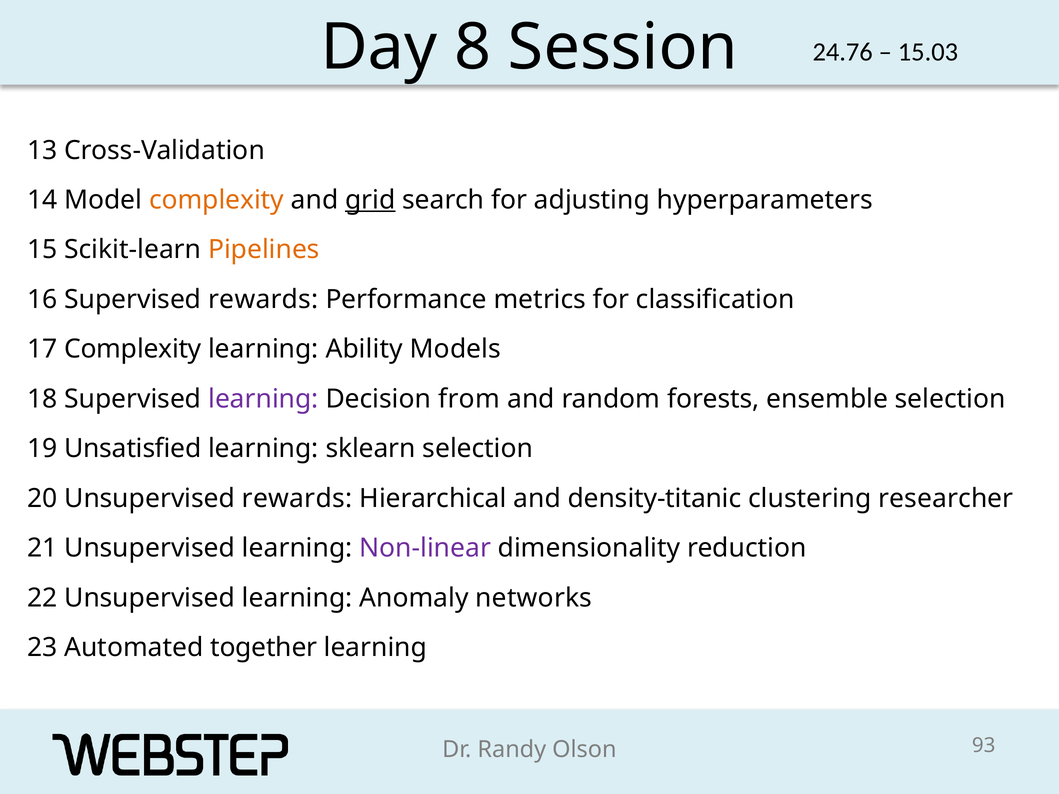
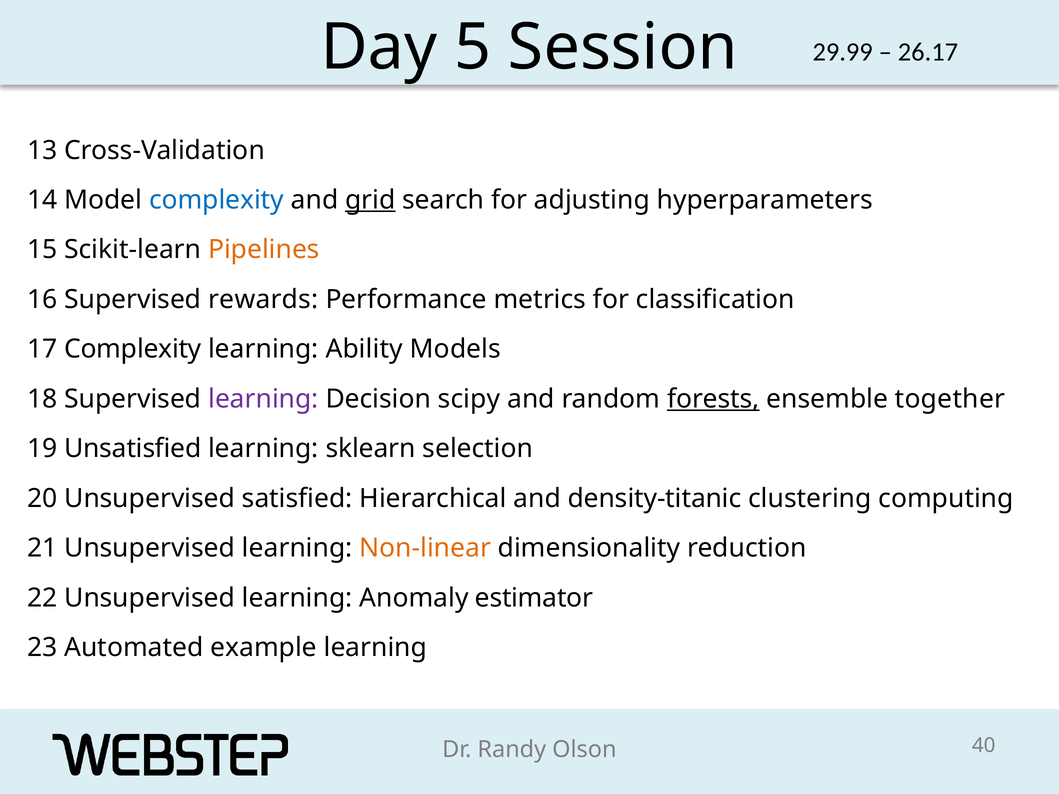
8: 8 -> 5
24.76: 24.76 -> 29.99
15.03: 15.03 -> 26.17
complexity at (216, 200) colour: orange -> blue
from: from -> scipy
forests underline: none -> present
ensemble selection: selection -> together
Unsupervised rewards: rewards -> satisfied
researcher: researcher -> computing
Non-linear colour: purple -> orange
networks: networks -> estimator
together: together -> example
93: 93 -> 40
